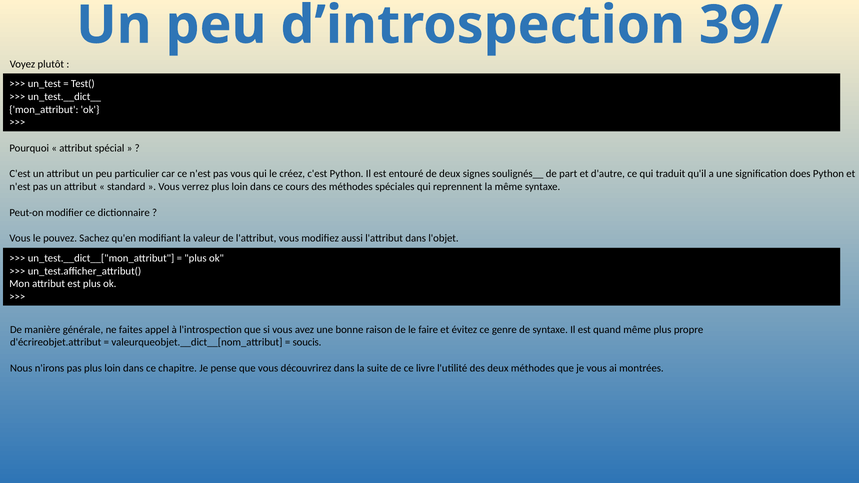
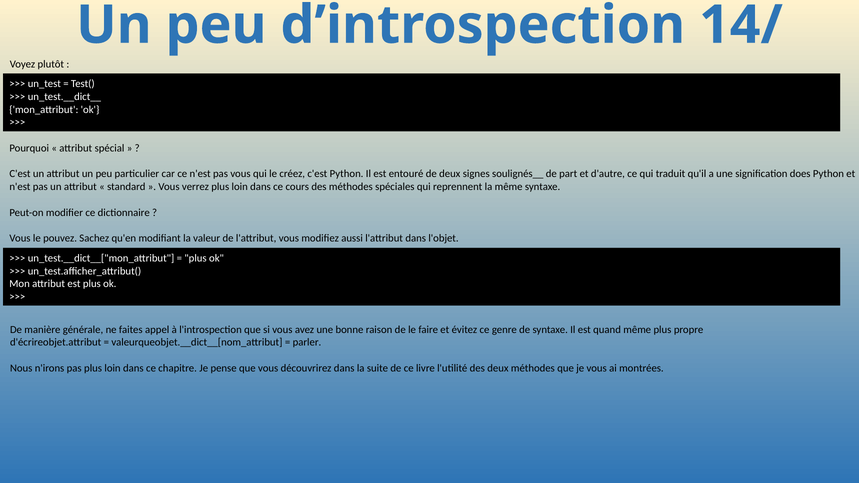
39/: 39/ -> 14/
soucis: soucis -> parler
